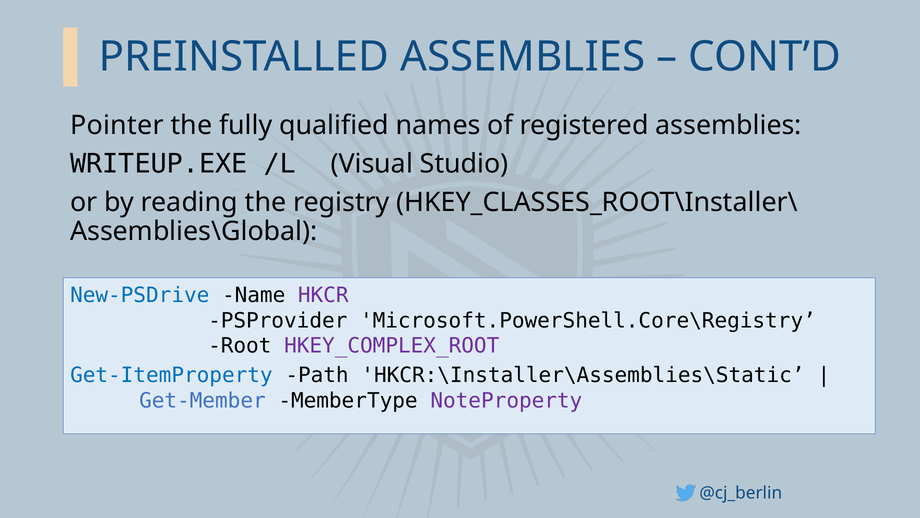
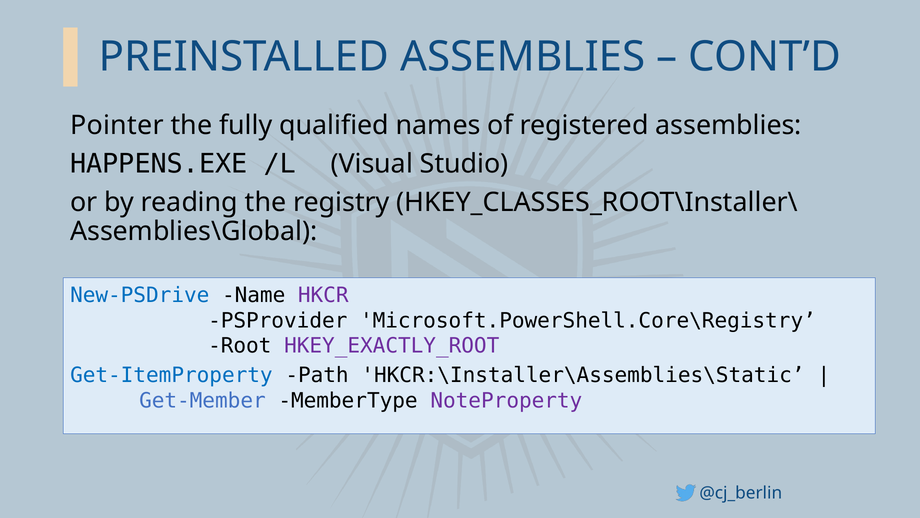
WRITEUP.EXE: WRITEUP.EXE -> HAPPENS.EXE
HKEY_COMPLEX_ROOT: HKEY_COMPLEX_ROOT -> HKEY_EXACTLY_ROOT
